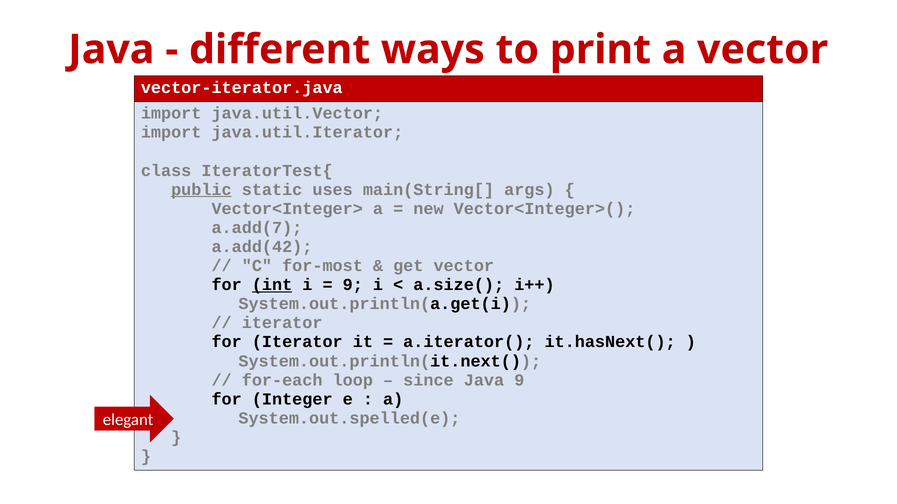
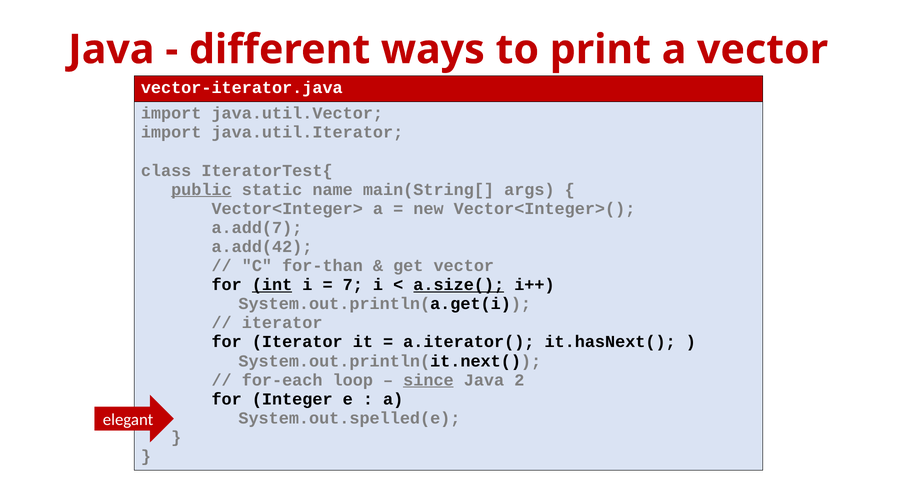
uses: uses -> name
for-most: for-most -> for-than
9 at (353, 285): 9 -> 7
a.size( underline: none -> present
since underline: none -> present
Java 9: 9 -> 2
